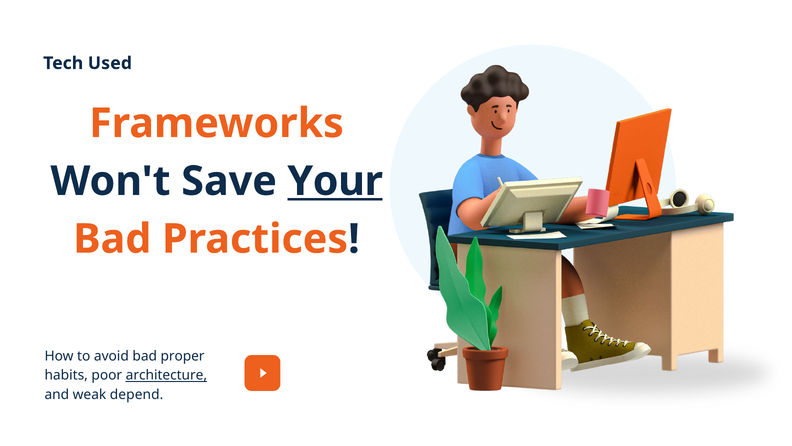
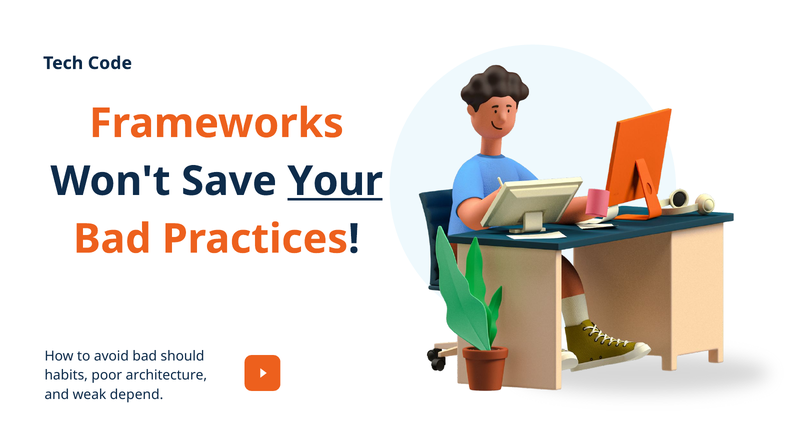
Used: Used -> Code
proper: proper -> should
architecture underline: present -> none
